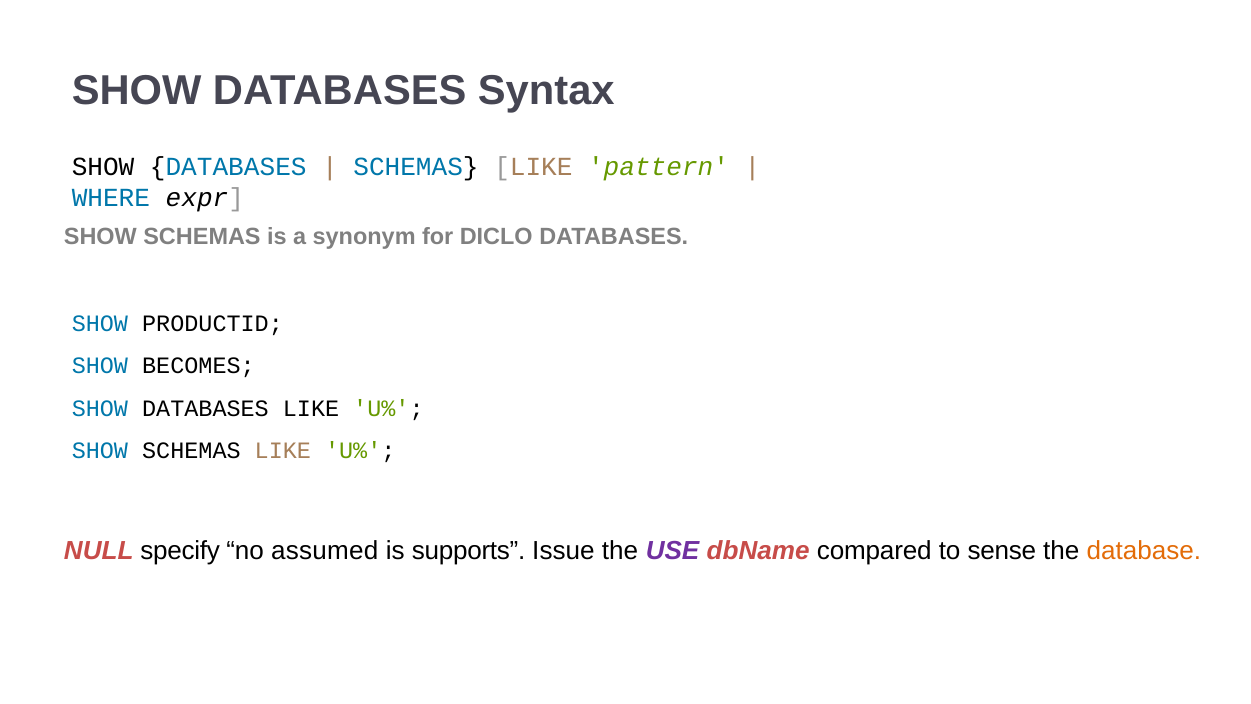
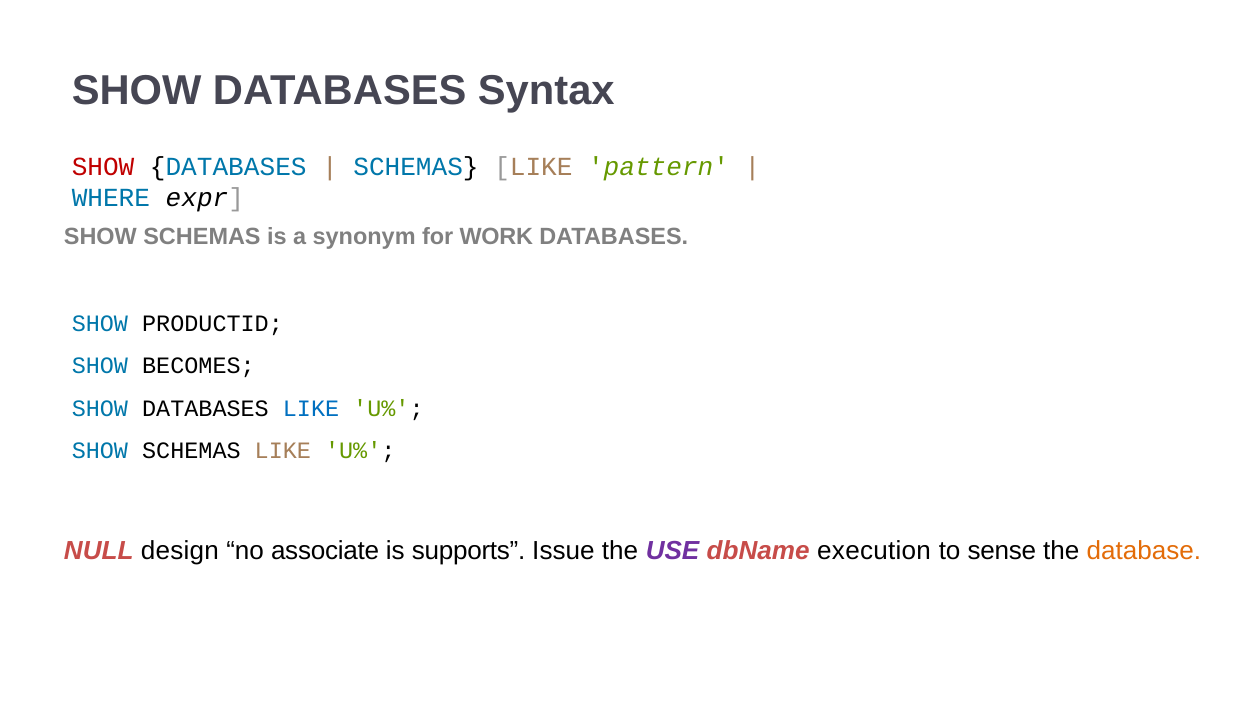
SHOW at (103, 167) colour: black -> red
DICLO: DICLO -> WORK
LIKE at (311, 408) colour: black -> blue
specify: specify -> design
assumed: assumed -> associate
compared: compared -> execution
